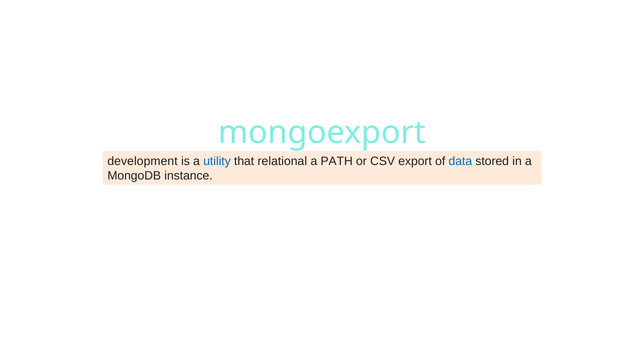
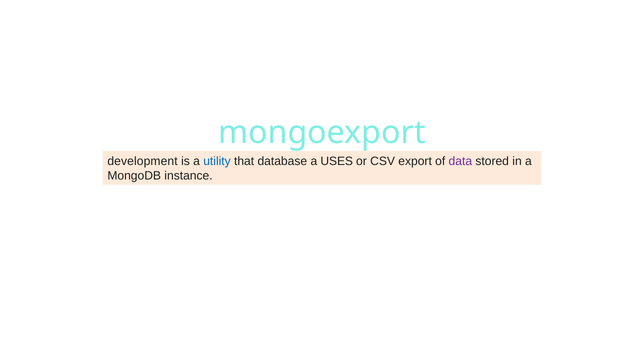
relational: relational -> database
PATH: PATH -> USES
data colour: blue -> purple
